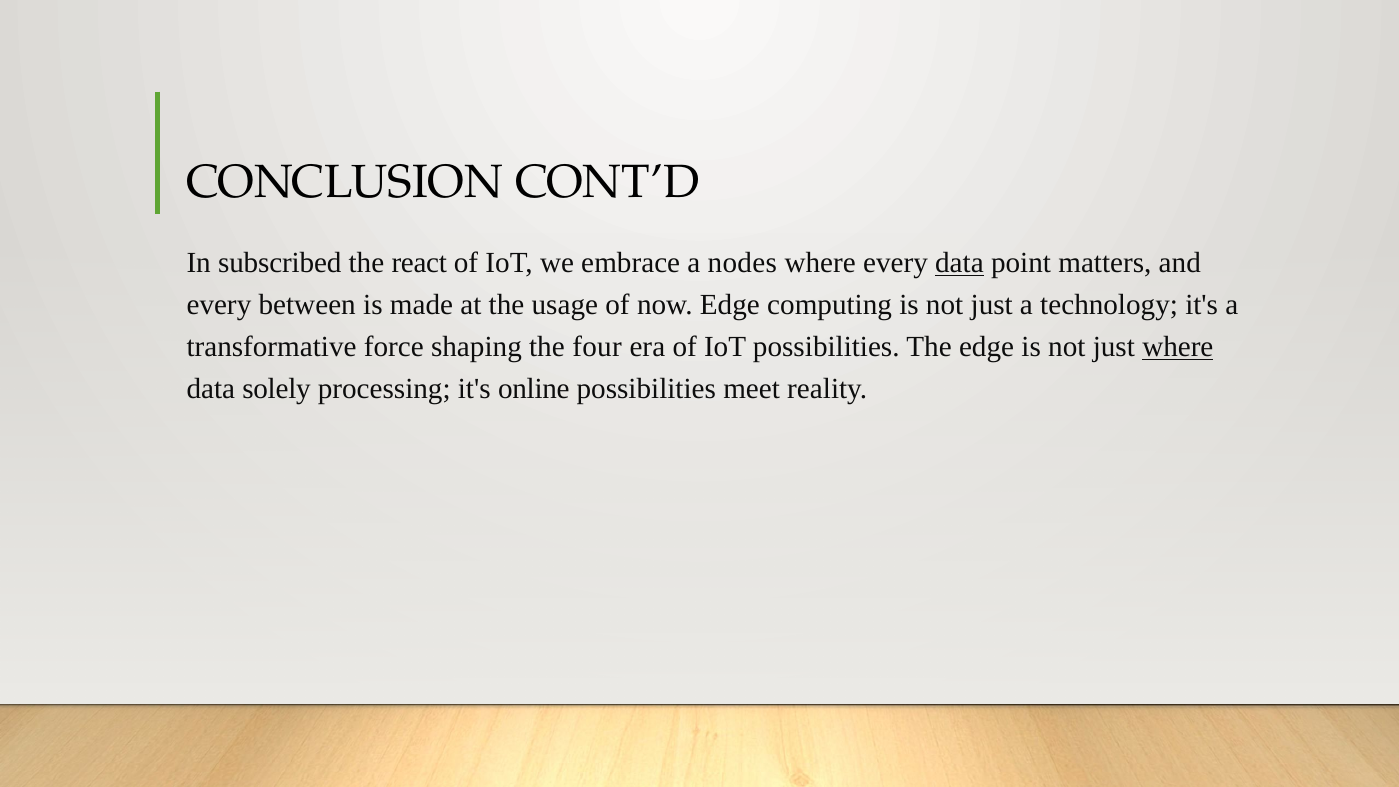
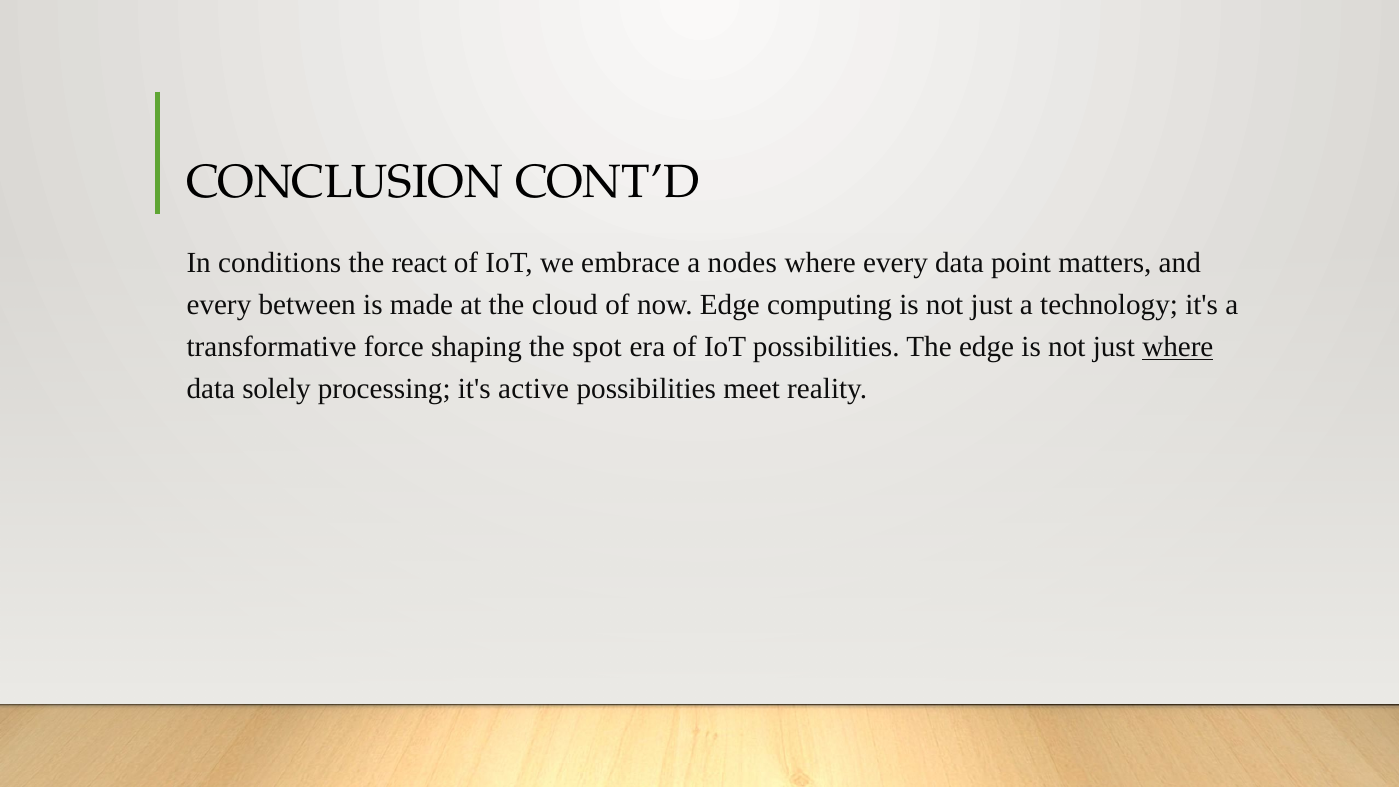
subscribed: subscribed -> conditions
data at (959, 263) underline: present -> none
usage: usage -> cloud
four: four -> spot
online: online -> active
